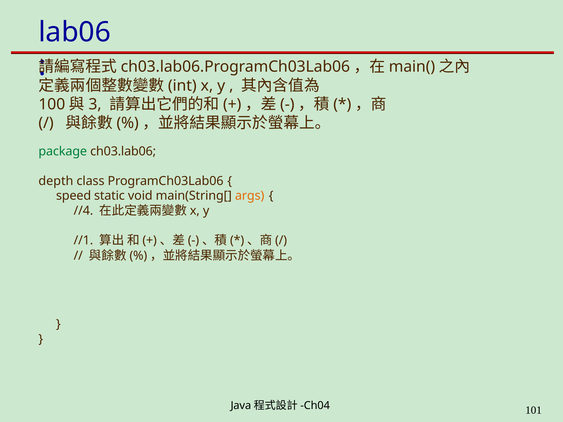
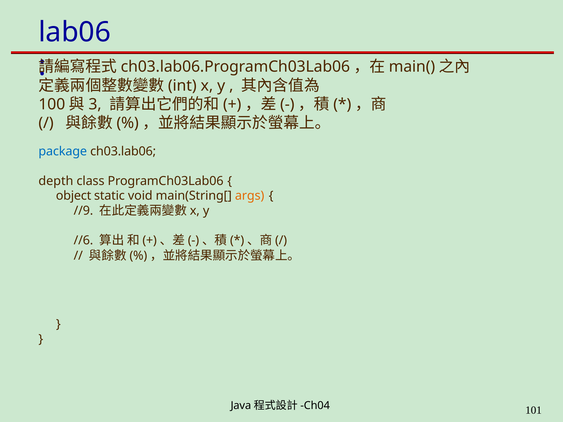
package colour: green -> blue
speed: speed -> object
//4: //4 -> //9
//1: //1 -> //6
